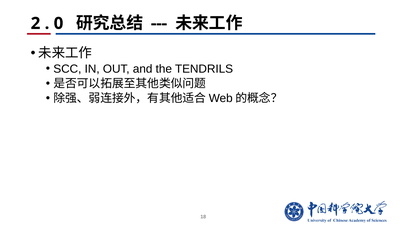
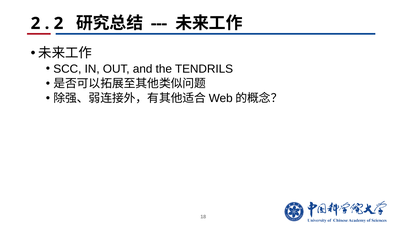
0 at (59, 23): 0 -> 2
